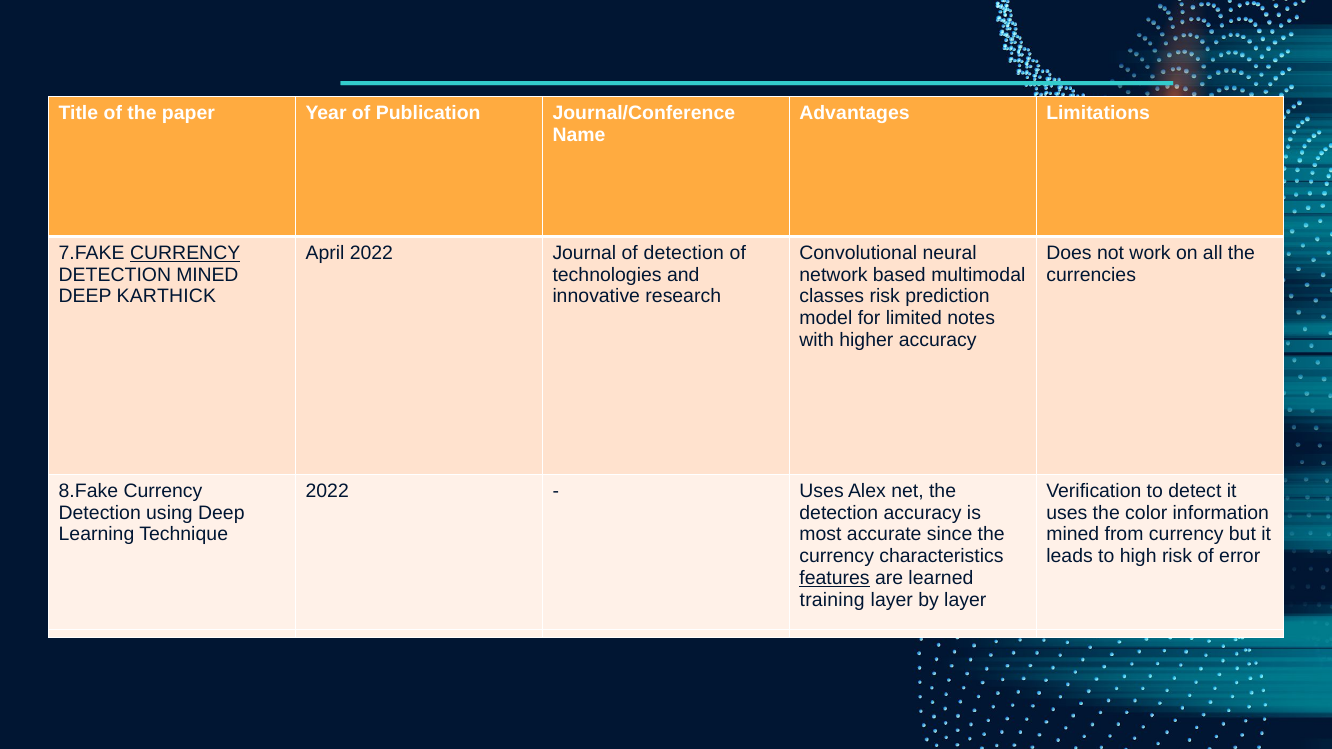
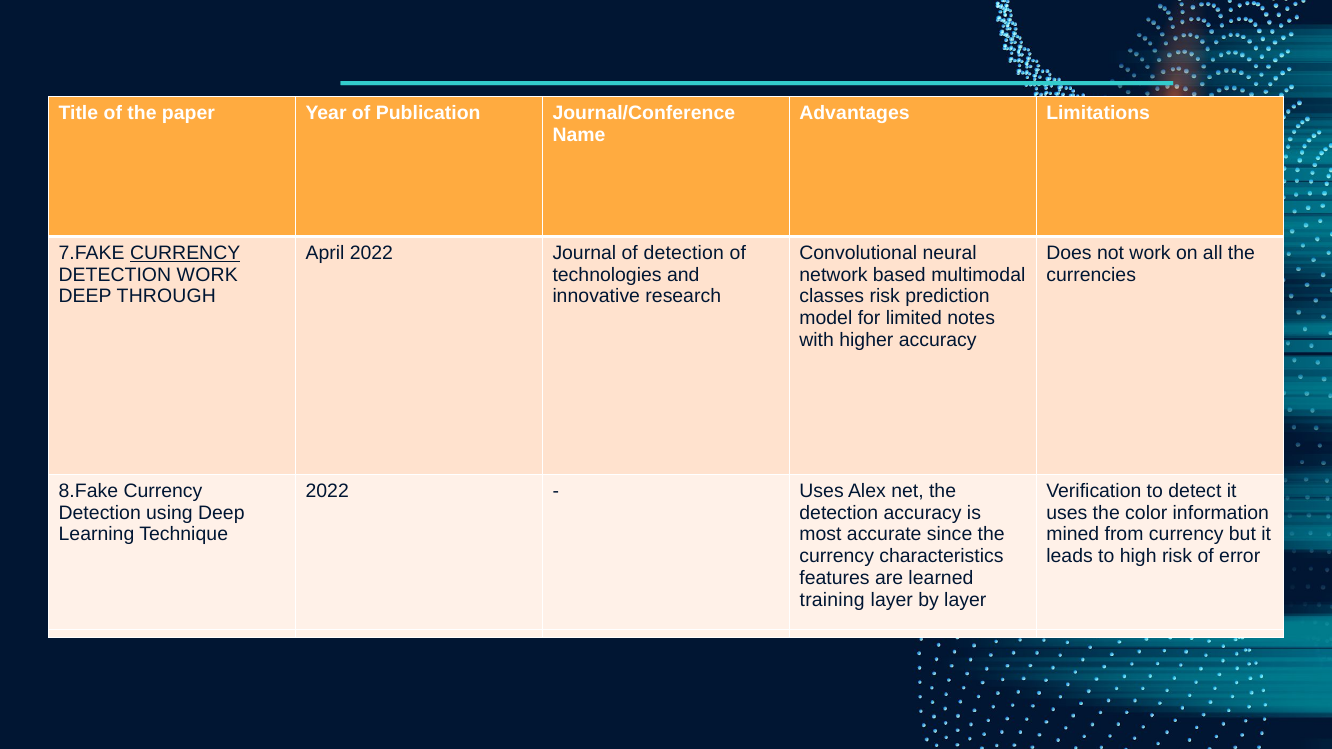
DETECTION MINED: MINED -> WORK
DEEP KARTHICK: KARTHICK -> THROUGH
features at (835, 578) underline: present -> none
